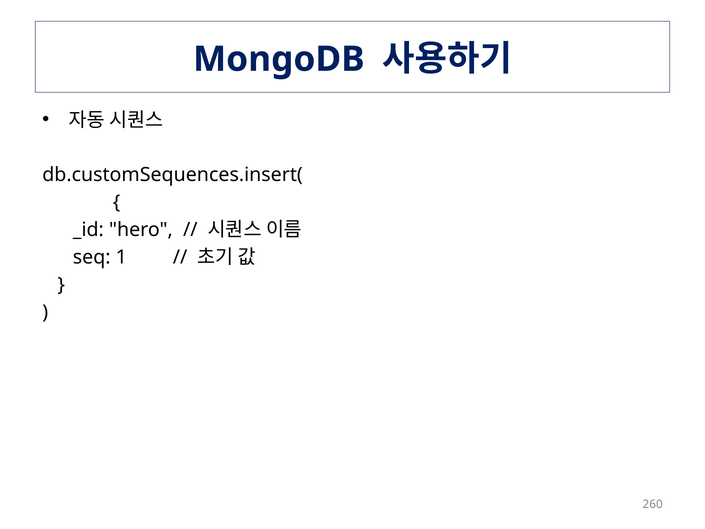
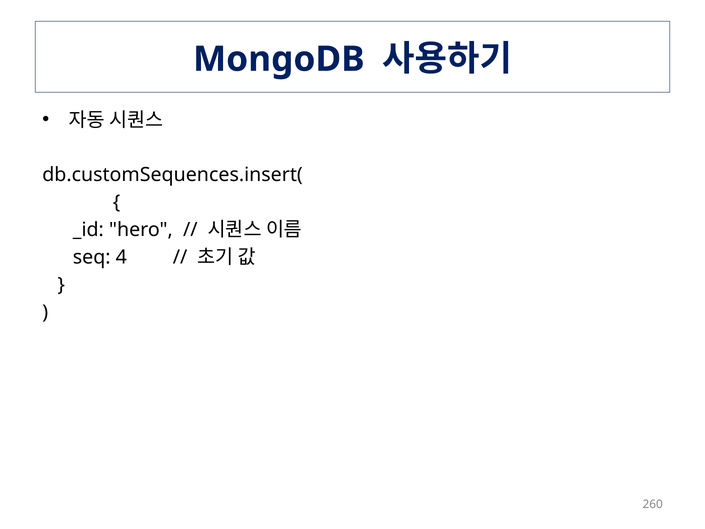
1: 1 -> 4
